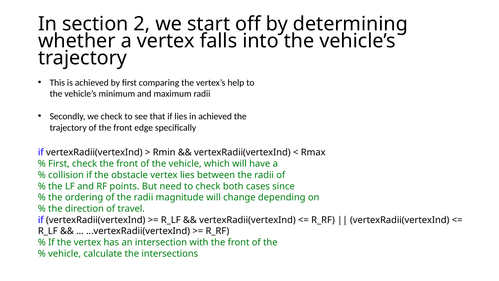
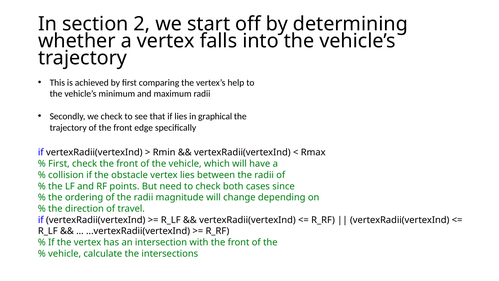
in achieved: achieved -> graphical
